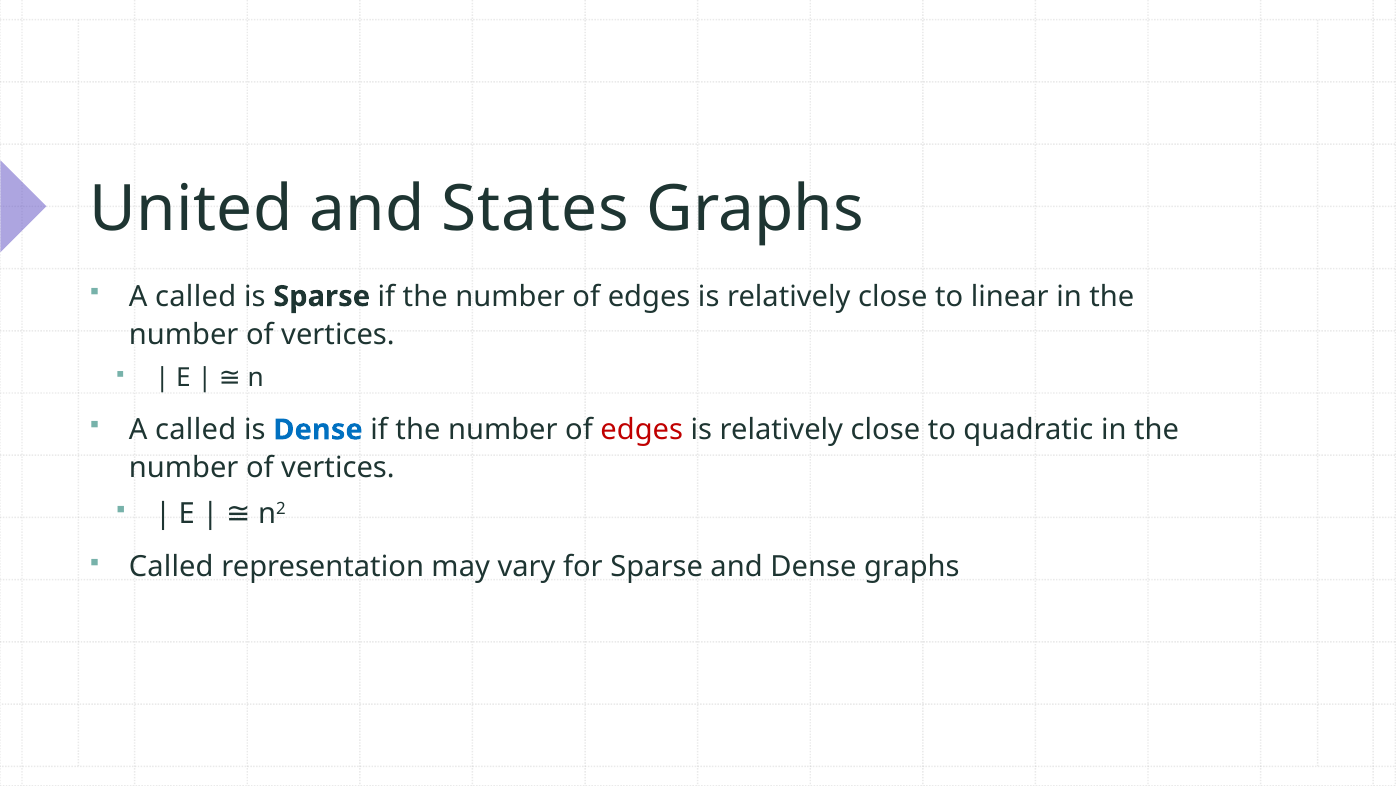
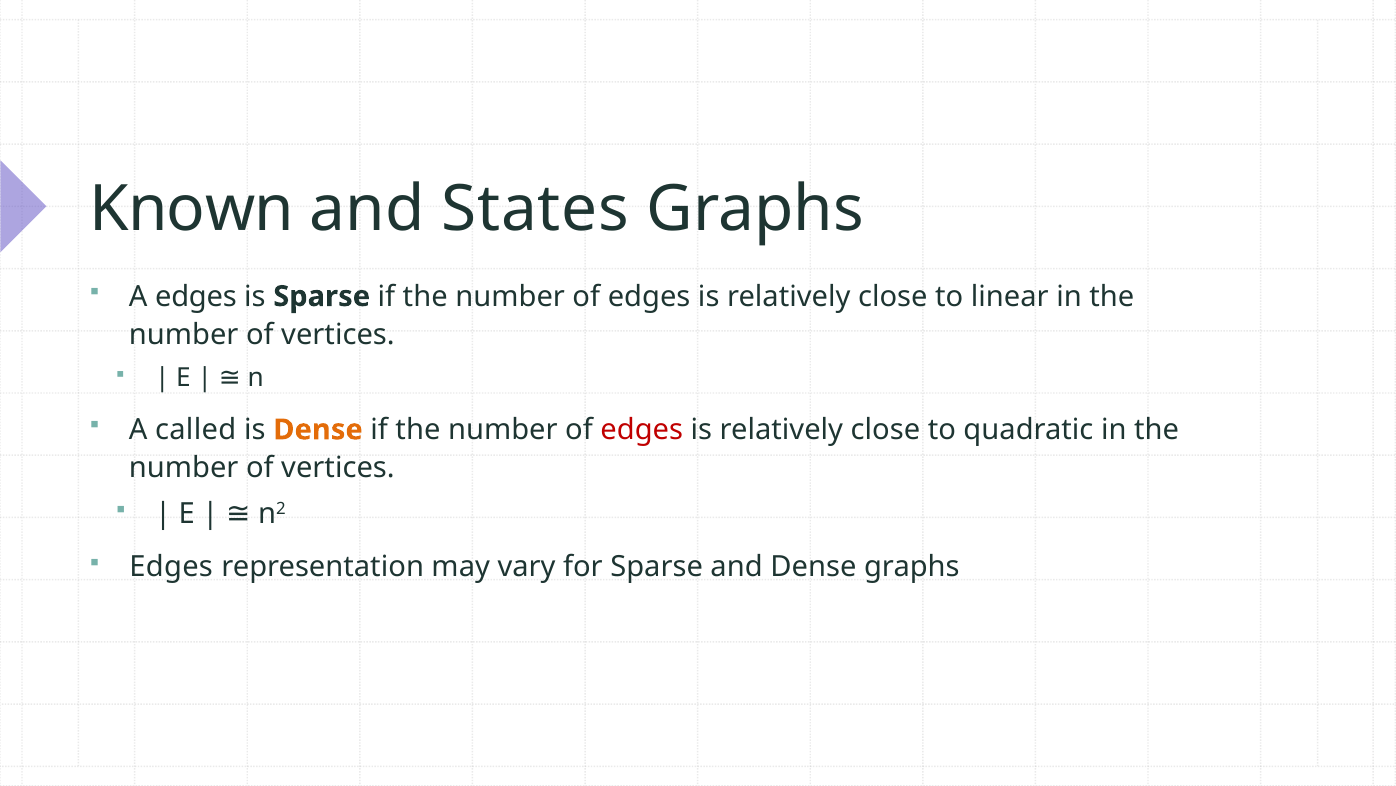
United: United -> Known
called at (196, 296): called -> edges
Dense at (318, 429) colour: blue -> orange
Called at (171, 566): Called -> Edges
